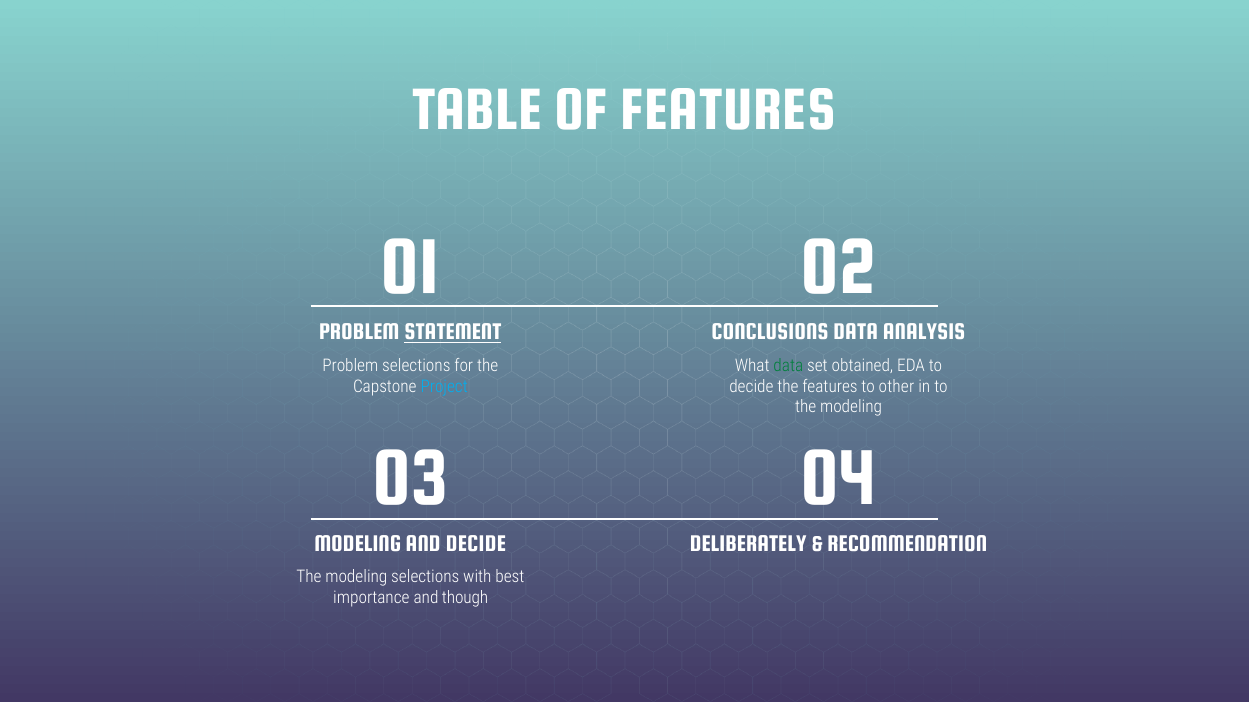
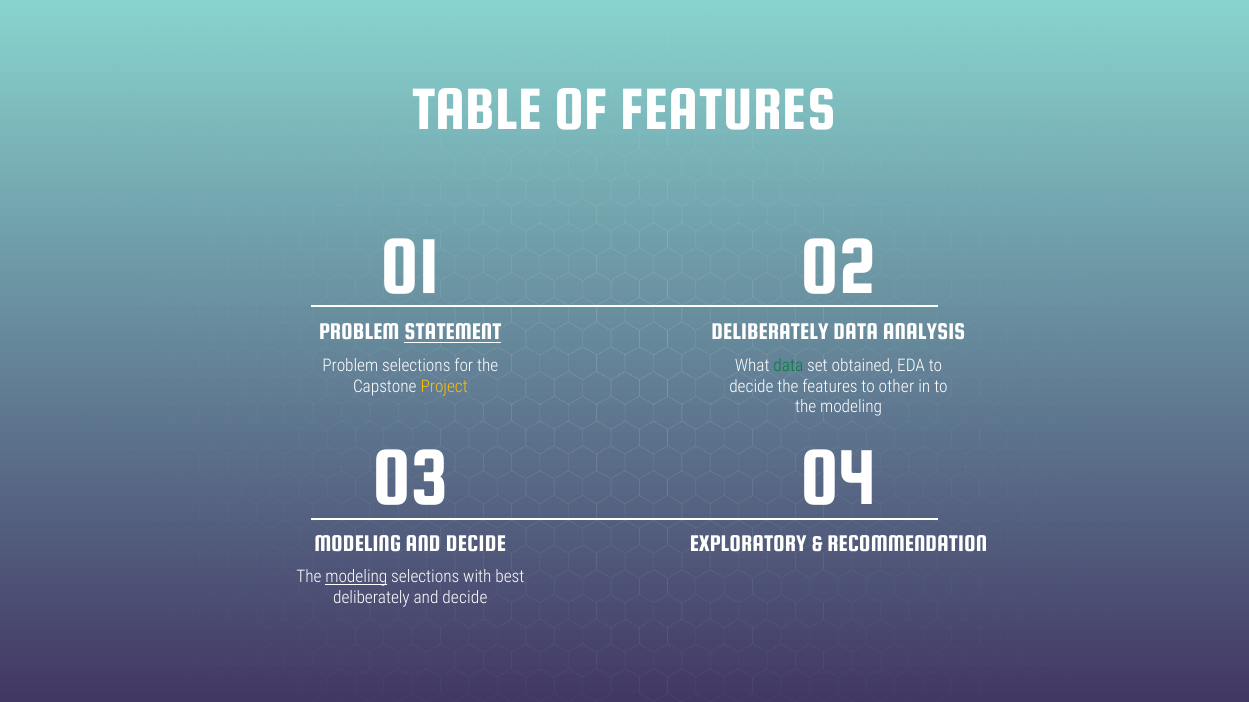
CONCLUSIONS at (770, 332): CONCLUSIONS -> DELIBERATELY
Project colour: light blue -> yellow
DELIBERATELY: DELIBERATELY -> EXPLORATORY
modeling at (356, 577) underline: none -> present
importance at (371, 598): importance -> deliberately
though at (465, 598): though -> decide
